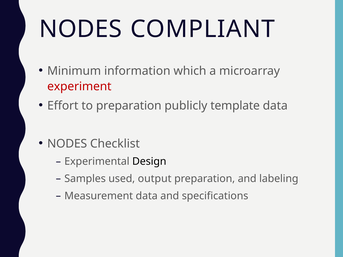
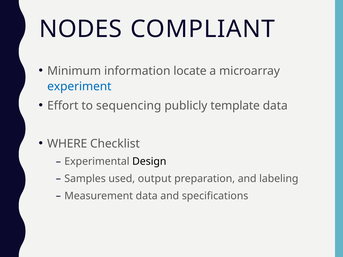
which: which -> locate
experiment colour: red -> blue
to preparation: preparation -> sequencing
NODES at (67, 144): NODES -> WHERE
